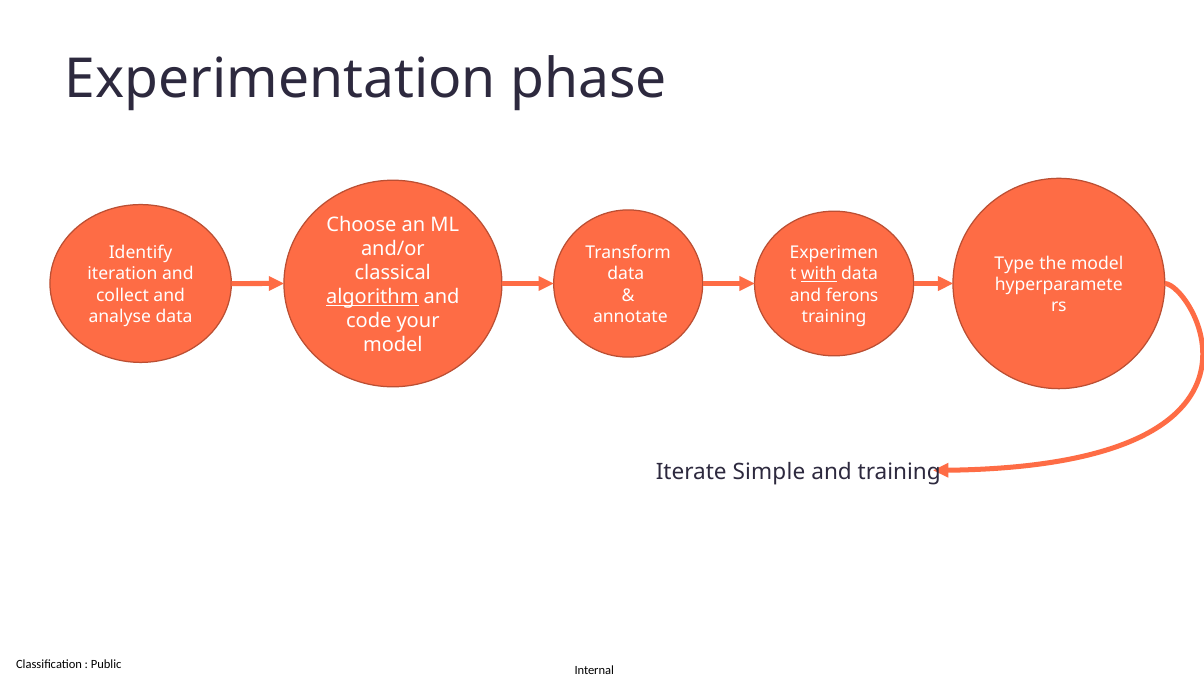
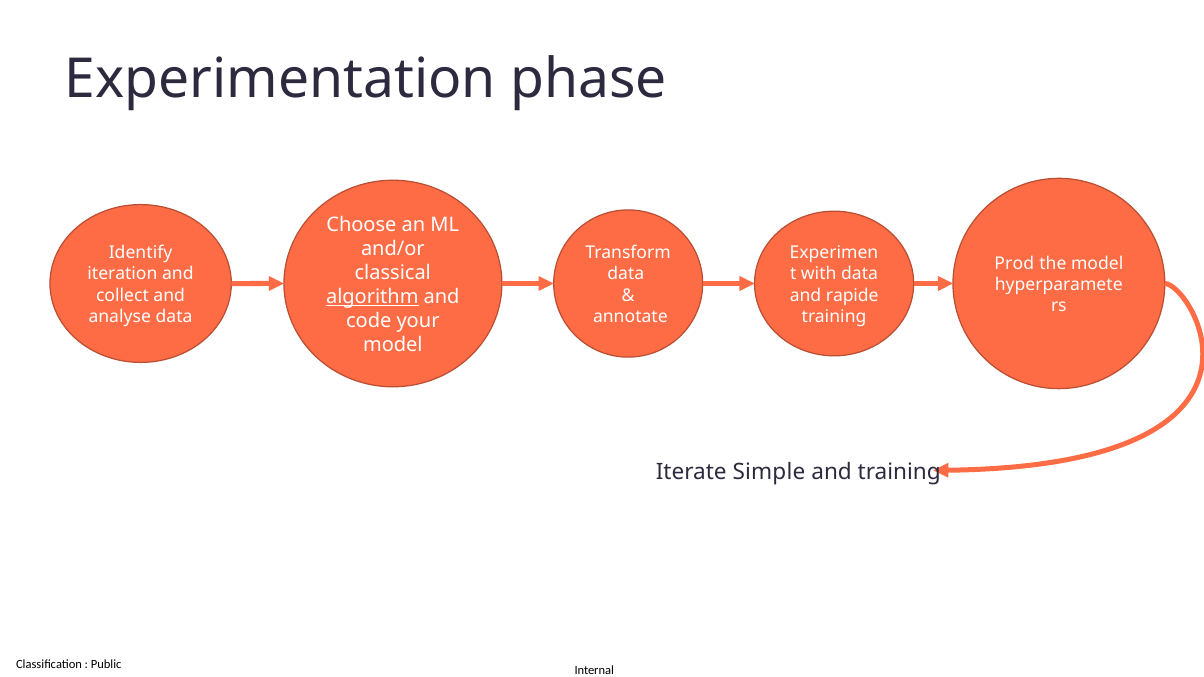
Type: Type -> Prod
with underline: present -> none
ferons: ferons -> rapide
